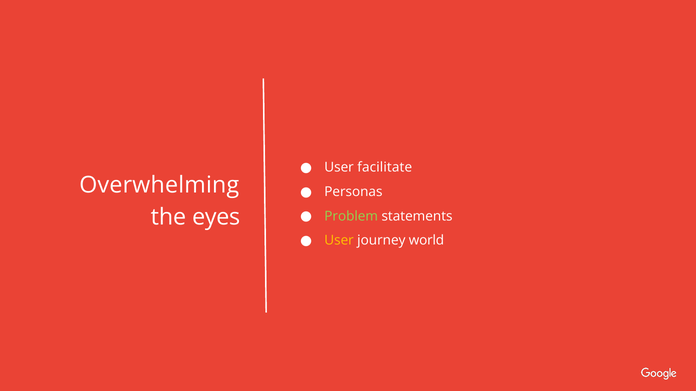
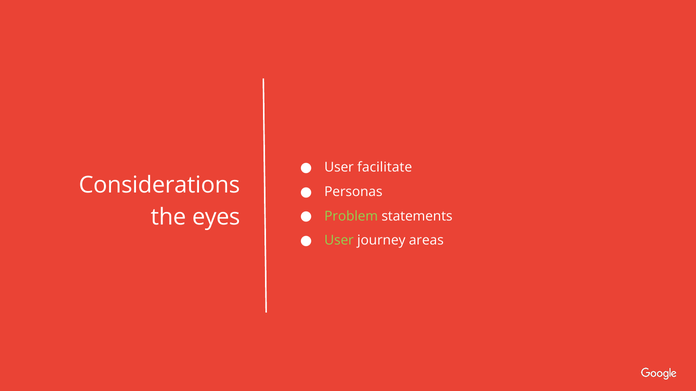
Overwhelming: Overwhelming -> Considerations
User at (339, 241) colour: yellow -> light green
world: world -> areas
